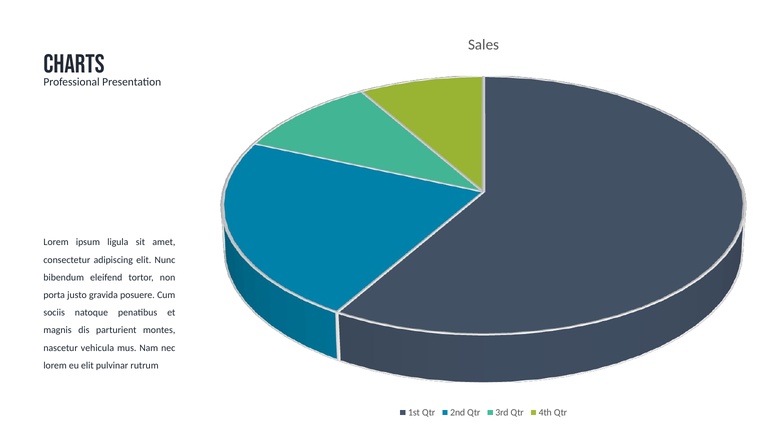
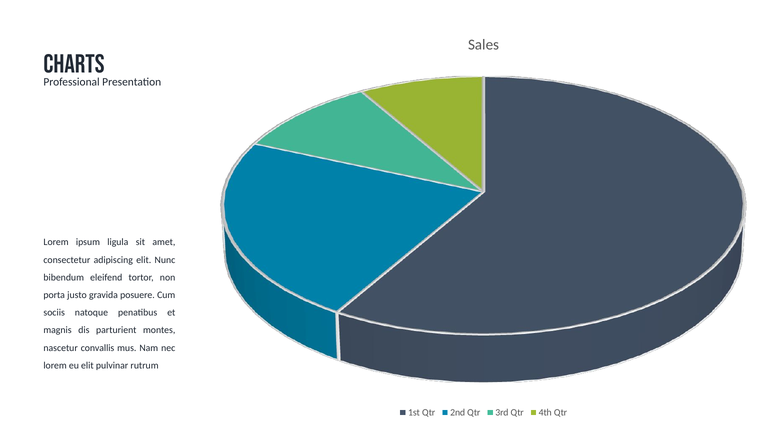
vehicula: vehicula -> convallis
